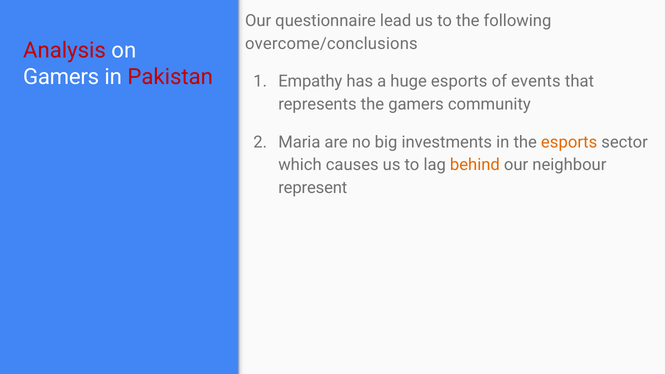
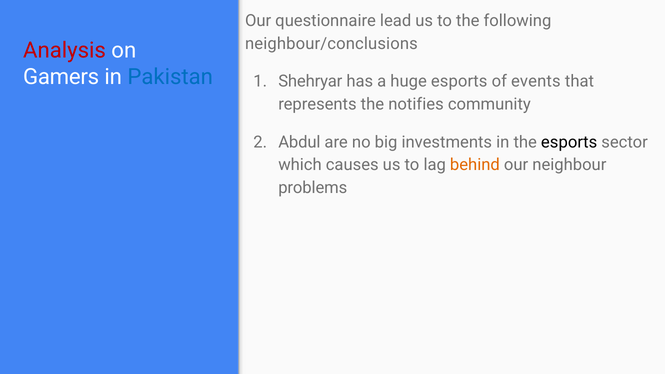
overcome/conclusions: overcome/conclusions -> neighbour/conclusions
Pakistan colour: red -> blue
Empathy: Empathy -> Shehryar
the gamers: gamers -> notifies
Maria: Maria -> Abdul
esports at (569, 142) colour: orange -> black
represent: represent -> problems
